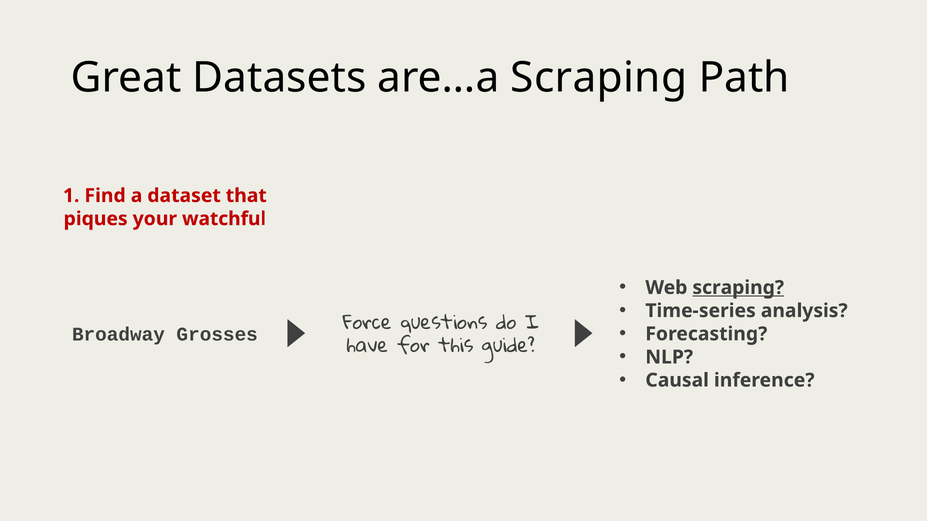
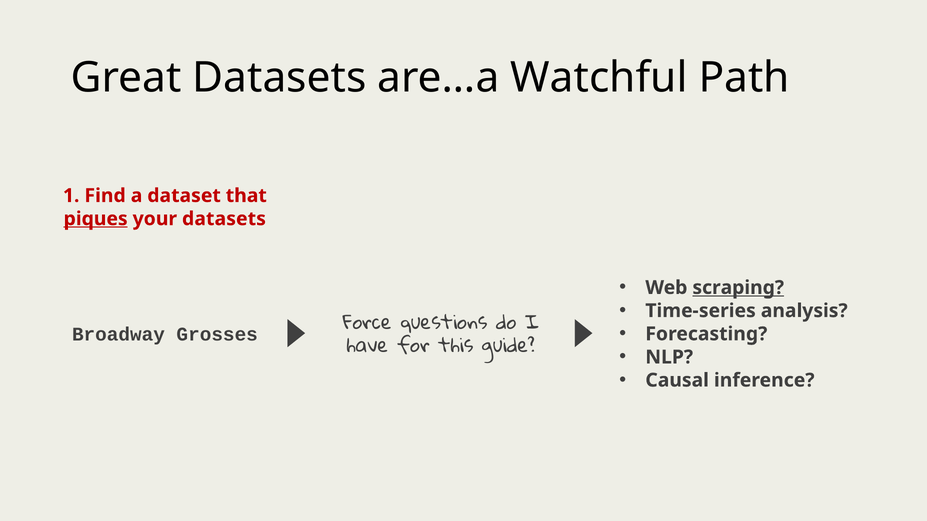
are…a Scraping: Scraping -> Watchful
piques underline: none -> present
your watchful: watchful -> datasets
